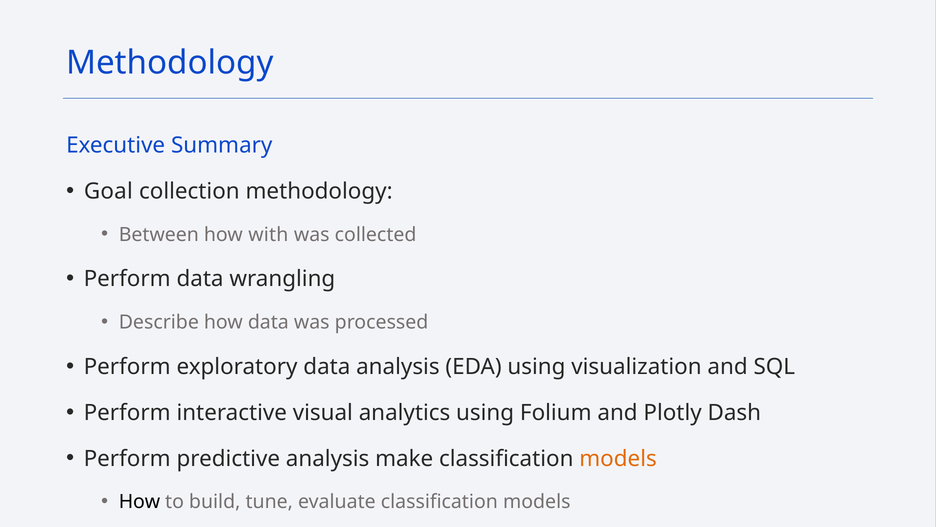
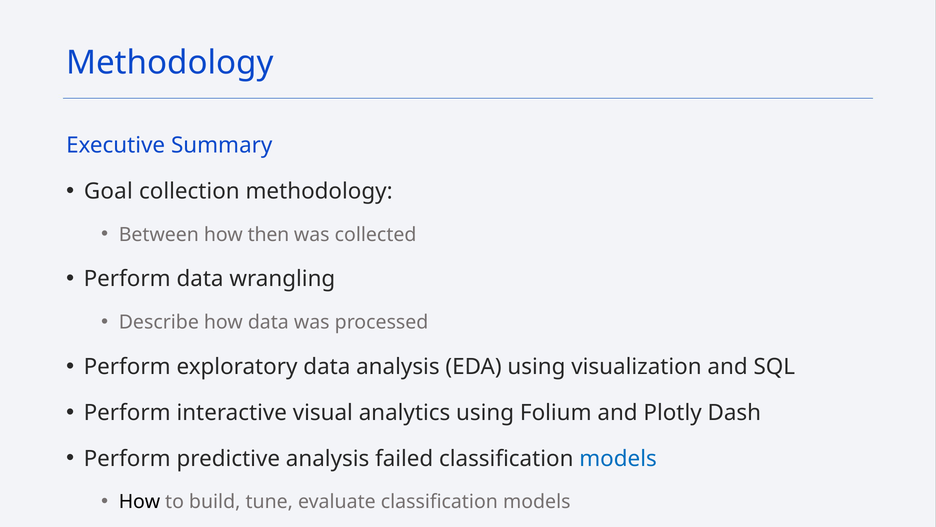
with: with -> then
make: make -> failed
models at (618, 458) colour: orange -> blue
